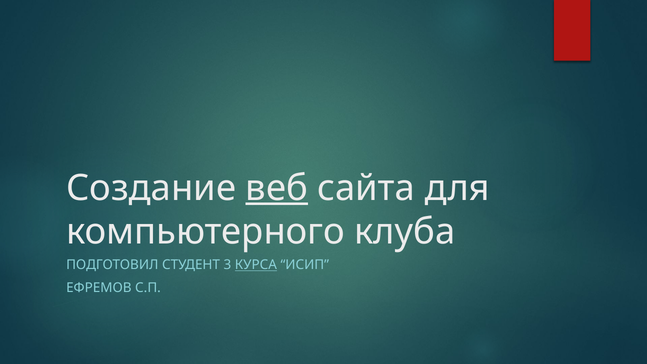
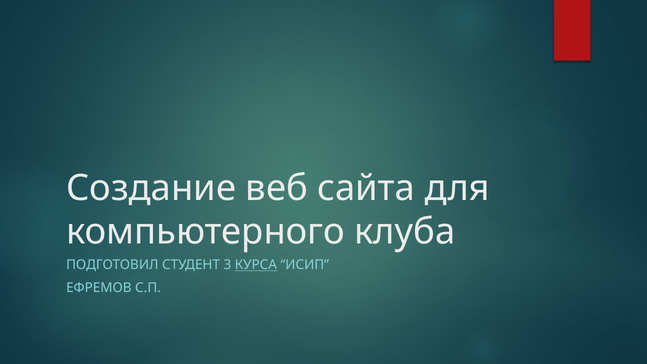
веб underline: present -> none
